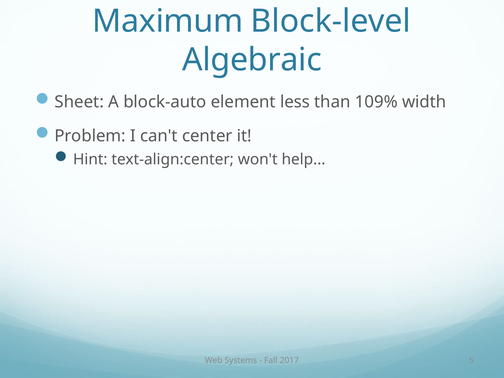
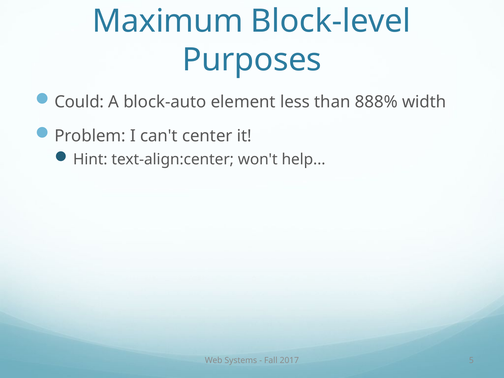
Algebraic: Algebraic -> Purposes
Sheet: Sheet -> Could
109%: 109% -> 888%
